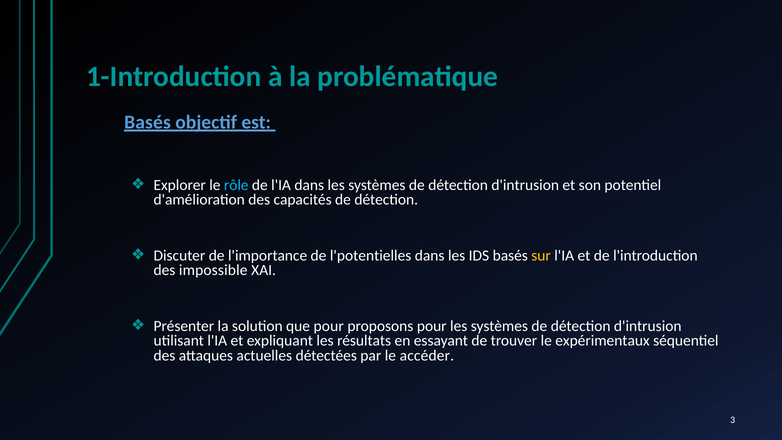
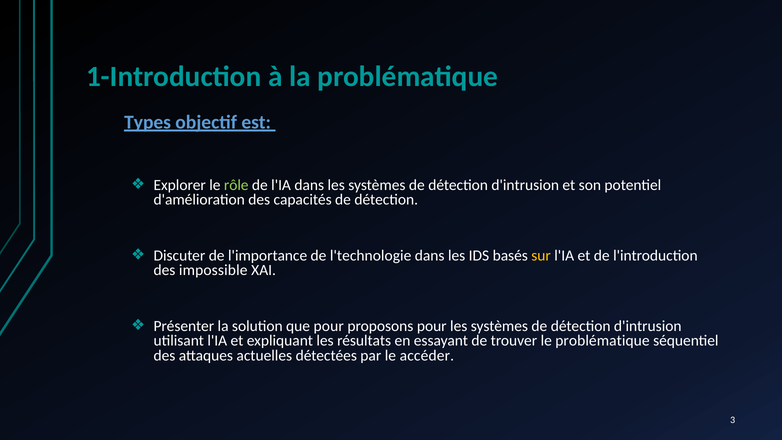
Basés at (148, 122): Basés -> Types
rôle colour: light blue -> light green
l'potentielles: l'potentielles -> l'technologie
le expérimentaux: expérimentaux -> problématique
